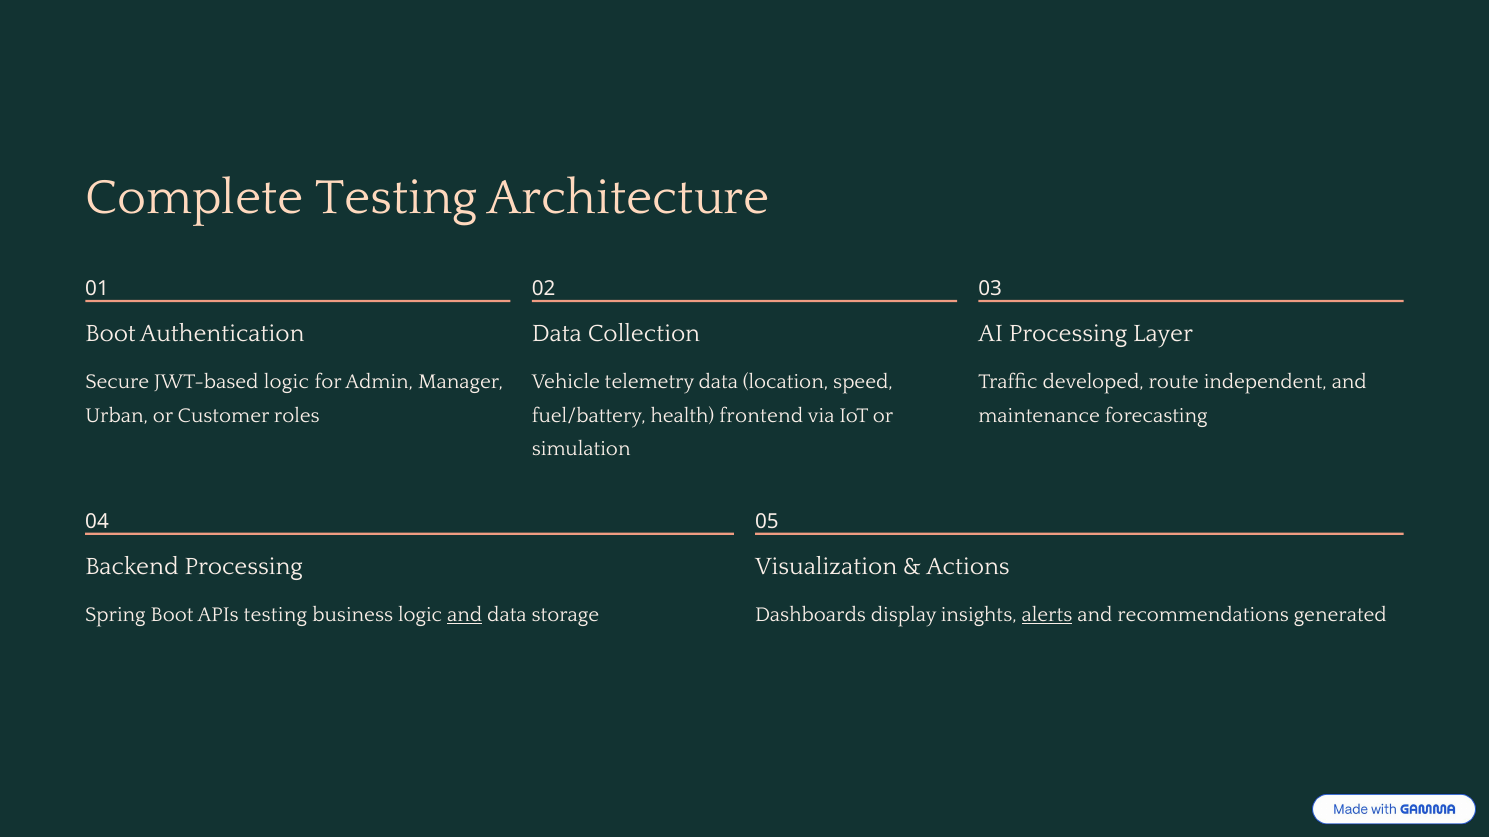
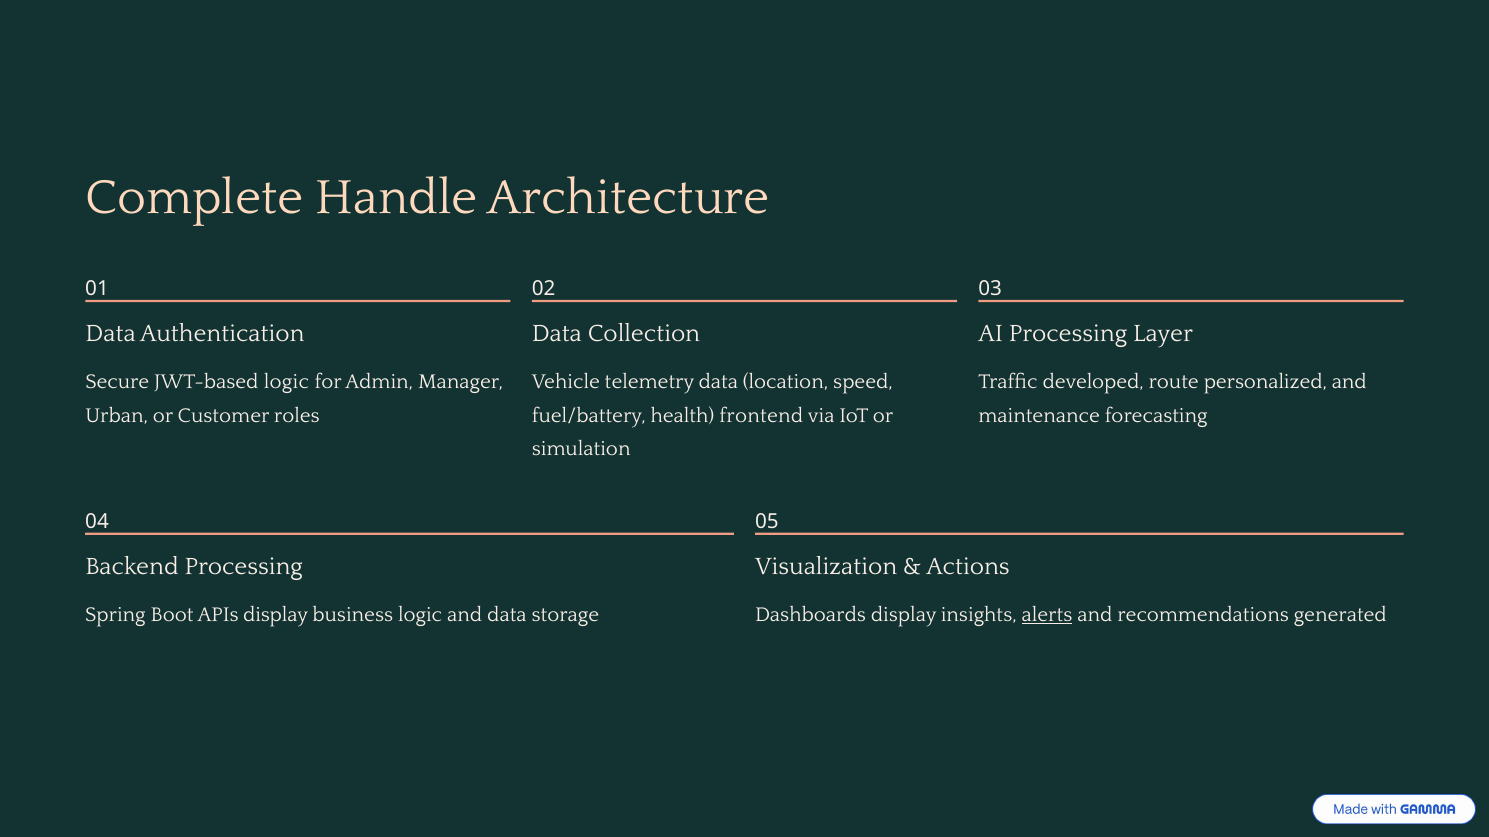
Complete Testing: Testing -> Handle
Boot at (111, 333): Boot -> Data
independent: independent -> personalized
APIs testing: testing -> display
and at (465, 615) underline: present -> none
